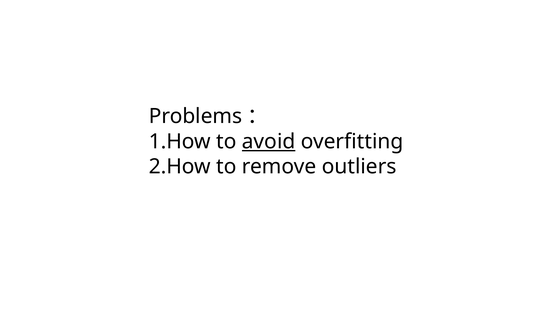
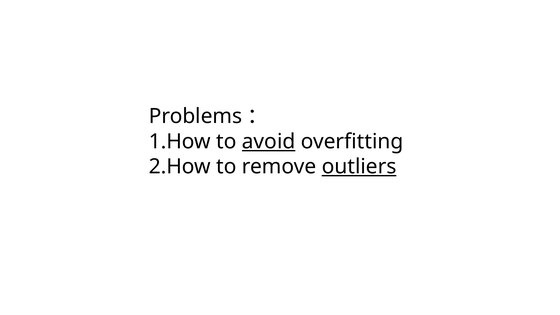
outliers underline: none -> present
